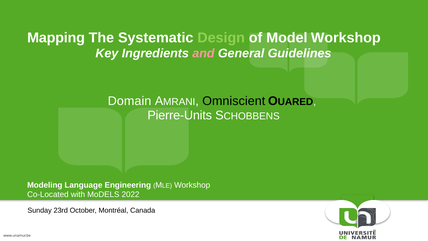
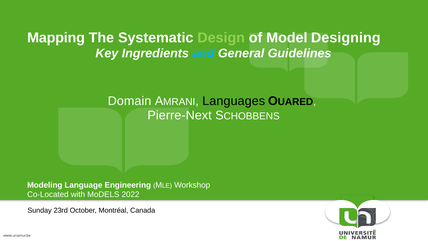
Model Workshop: Workshop -> Designing
and colour: pink -> light blue
Omniscient: Omniscient -> Languages
Pierre-Units: Pierre-Units -> Pierre-Next
